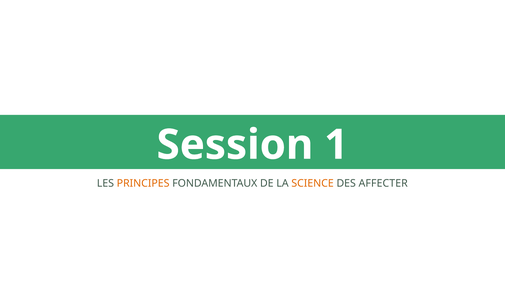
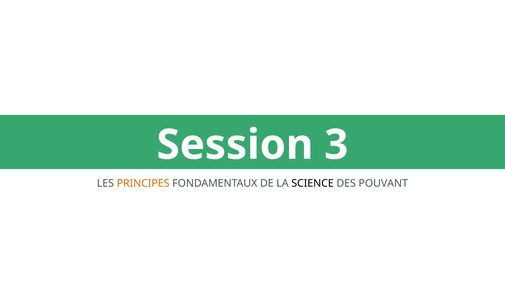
1: 1 -> 3
SCIENCE colour: orange -> black
AFFECTER: AFFECTER -> POUVANT
